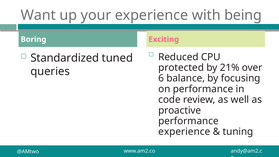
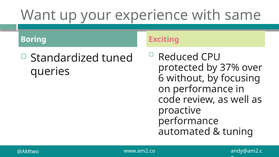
being: being -> same
21%: 21% -> 37%
balance: balance -> without
experience at (184, 132): experience -> automated
